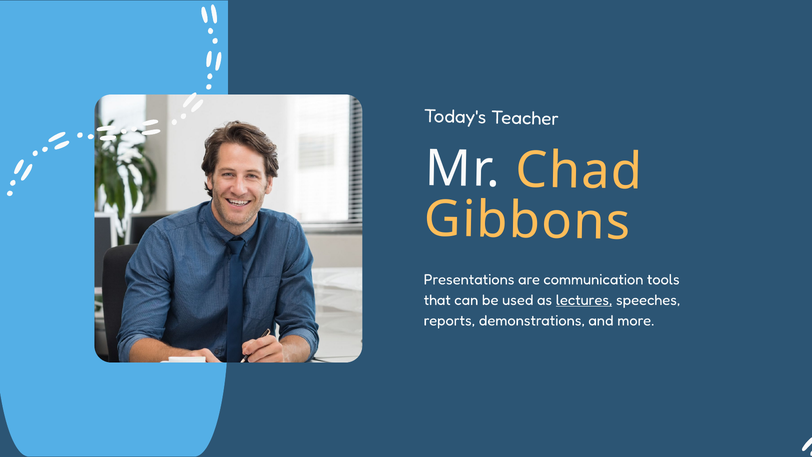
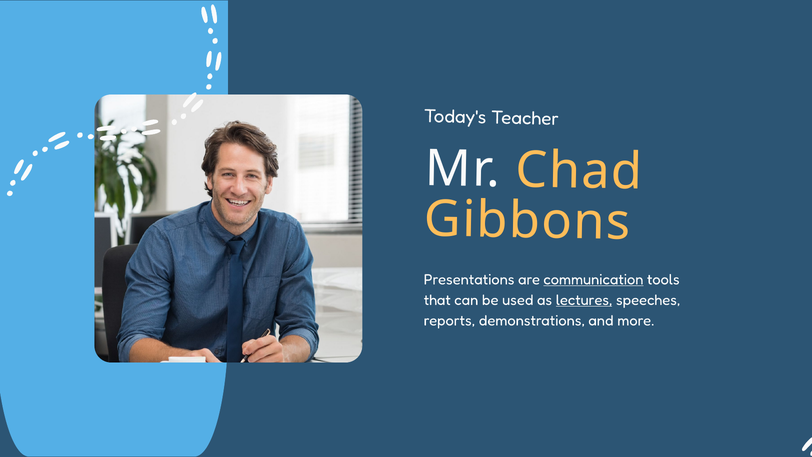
communication underline: none -> present
